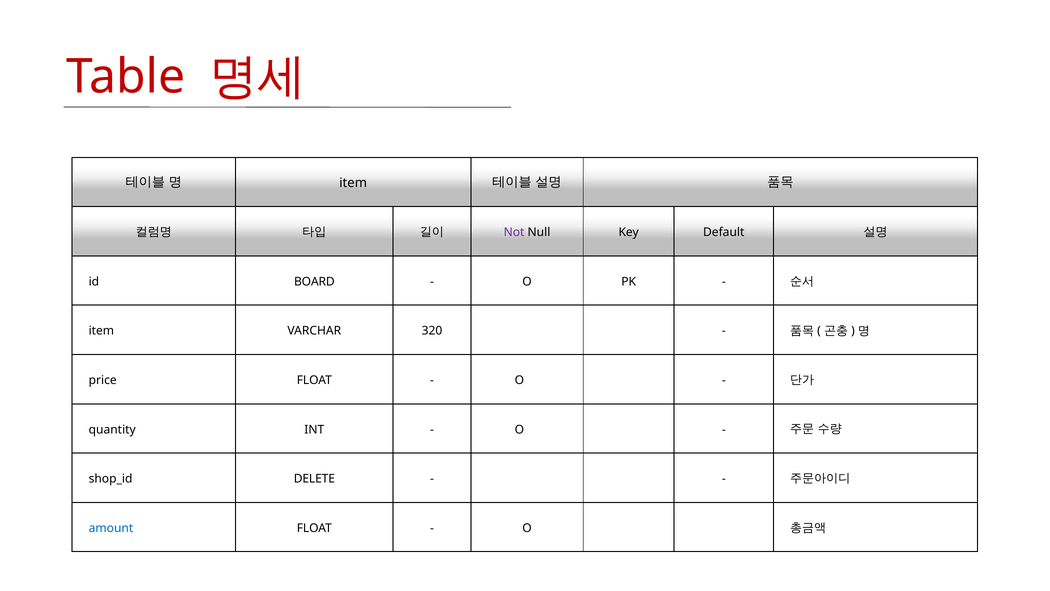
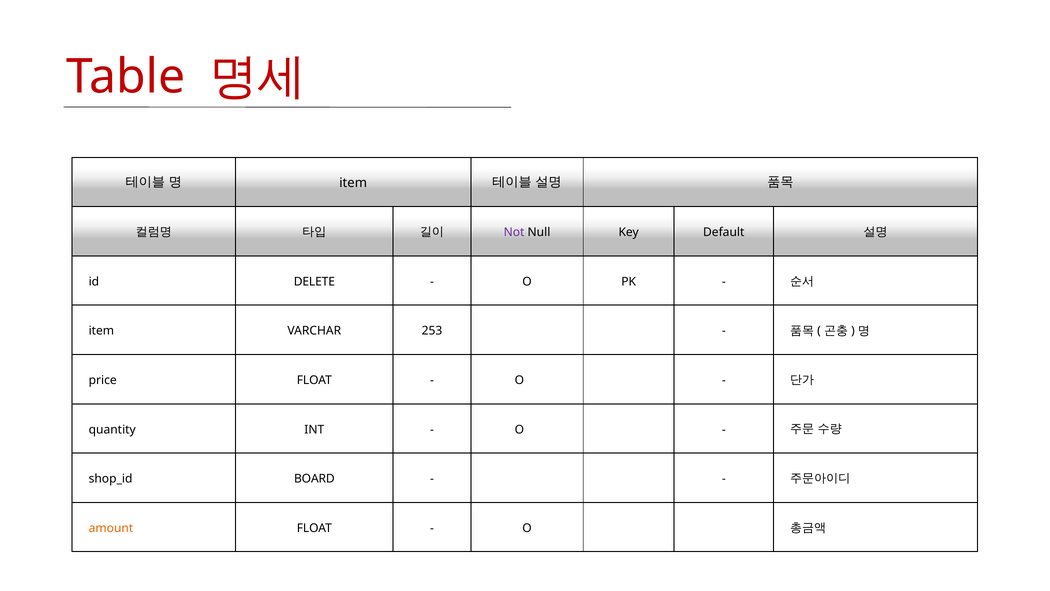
BOARD: BOARD -> DELETE
320: 320 -> 253
DELETE: DELETE -> BOARD
amount colour: blue -> orange
